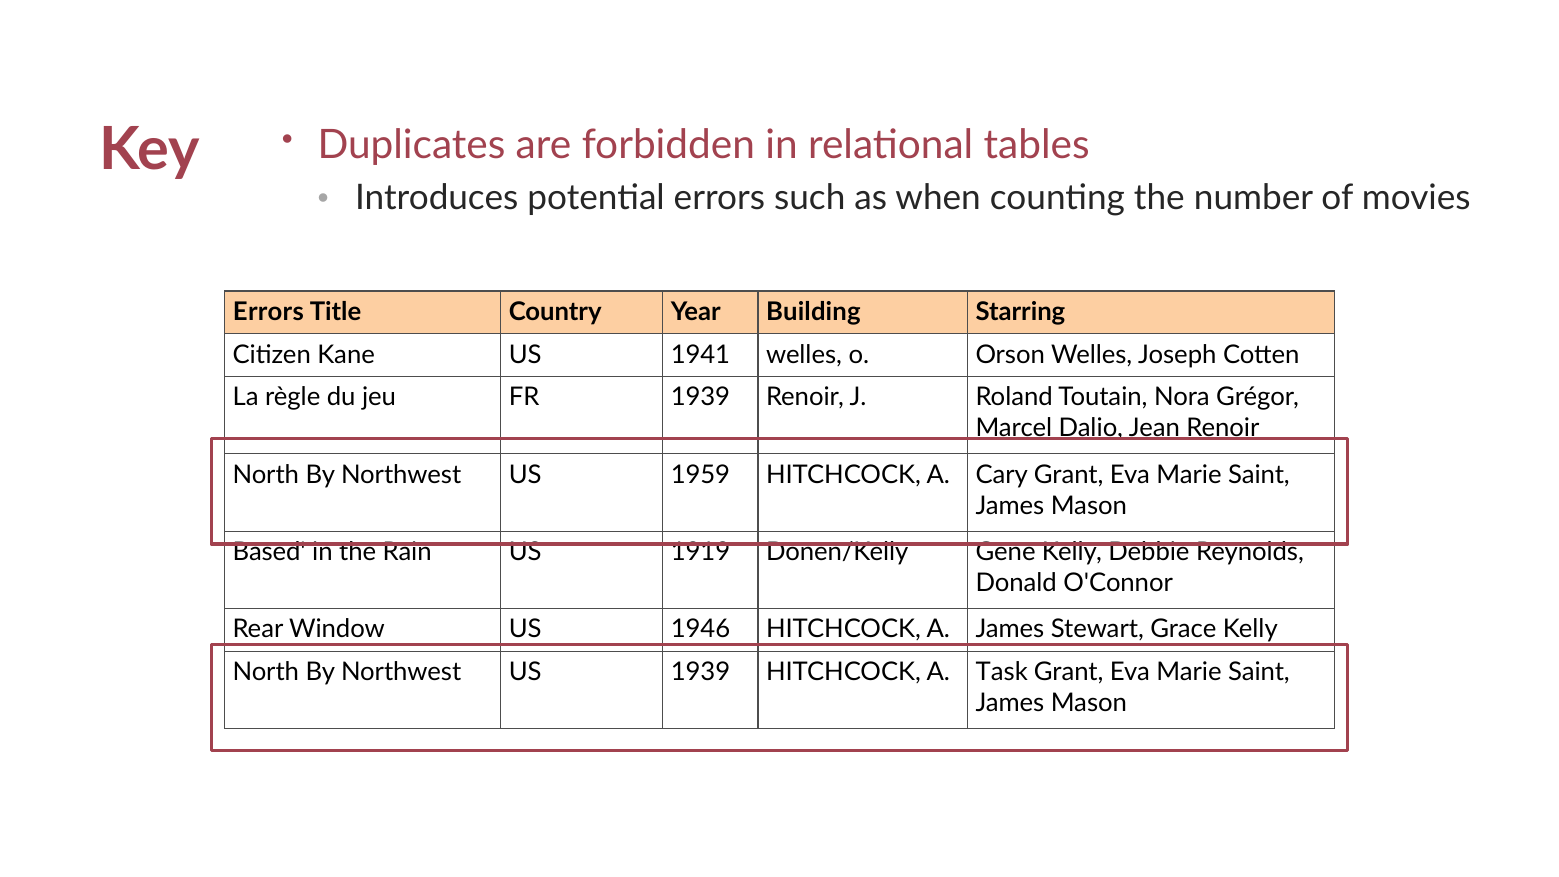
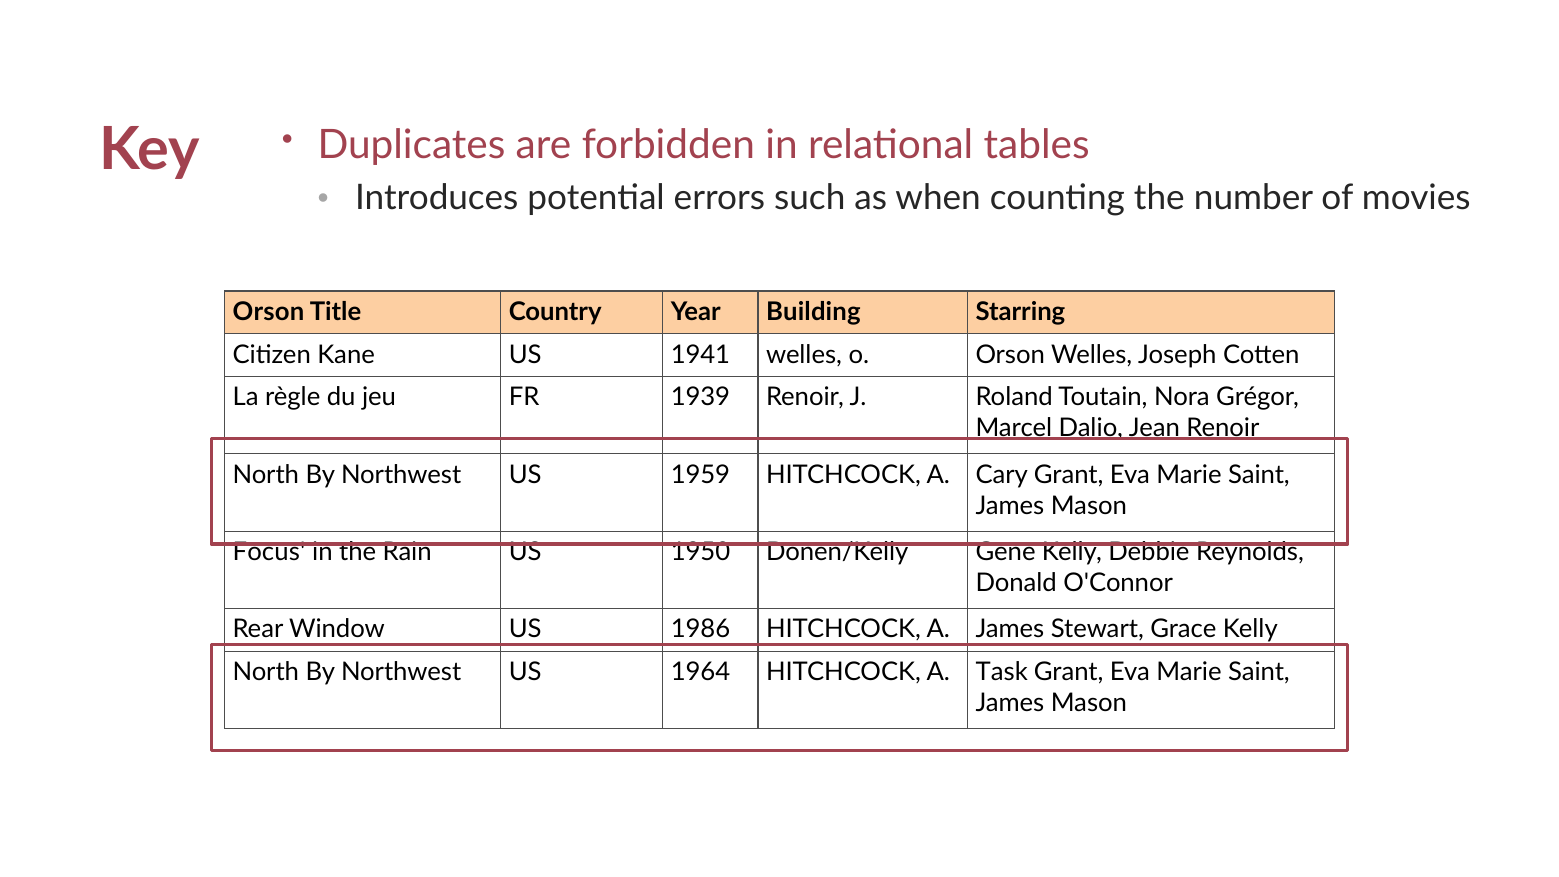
Errors at (268, 312): Errors -> Orson
Based: Based -> Focus
1919: 1919 -> 1950
1946: 1946 -> 1986
US 1939: 1939 -> 1964
